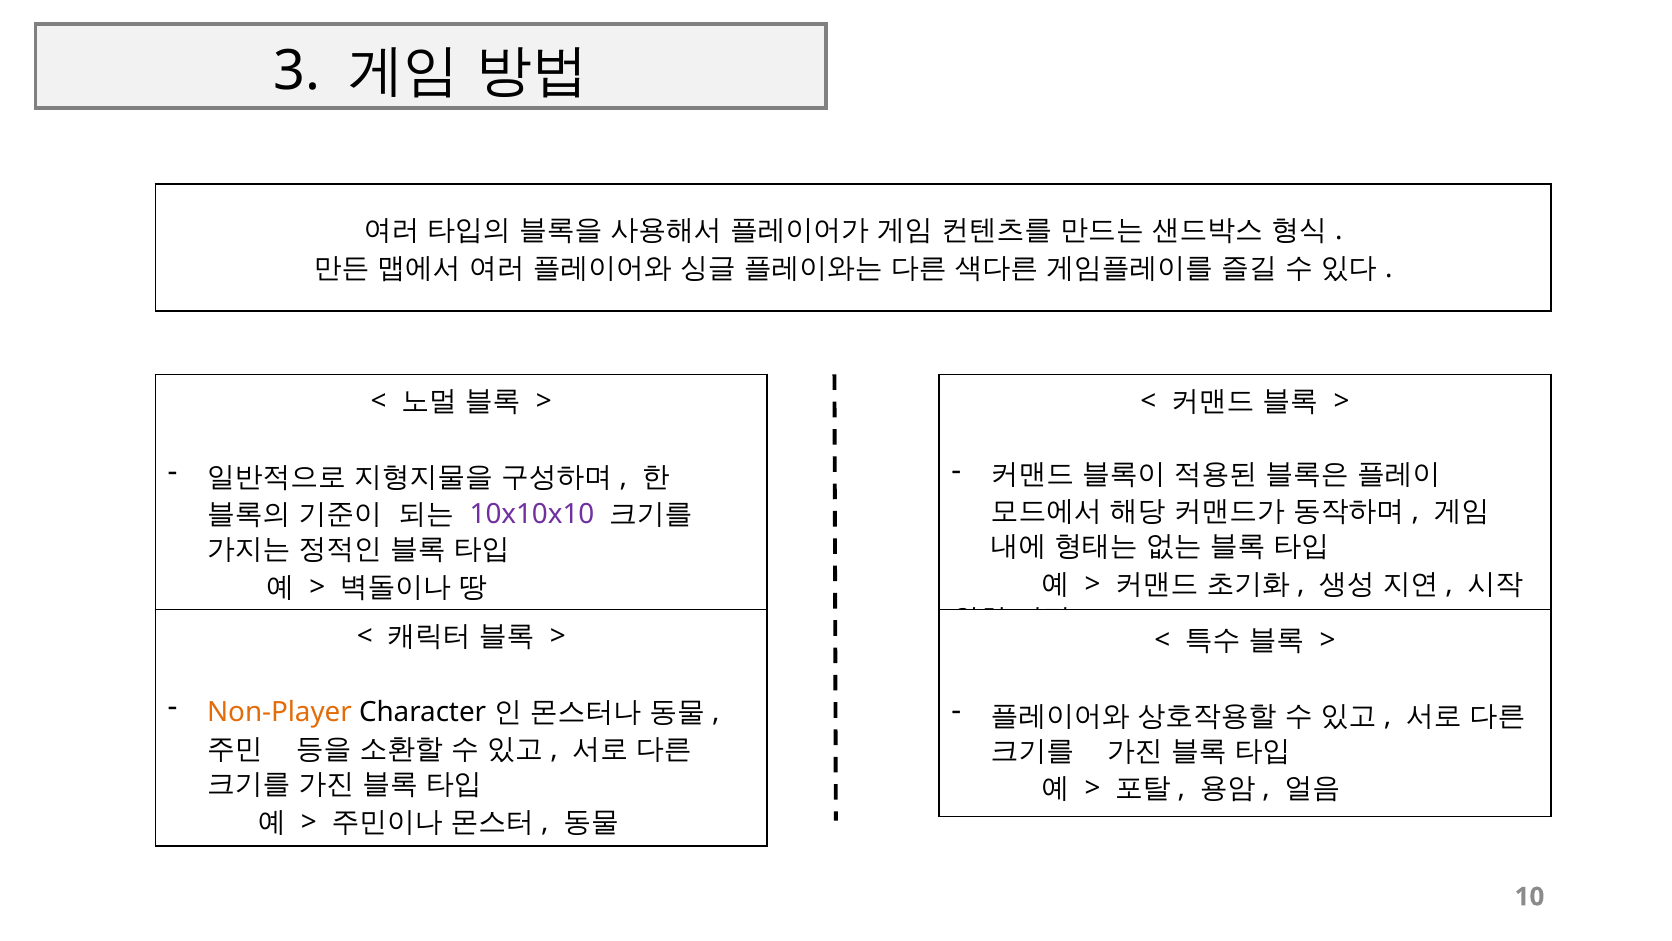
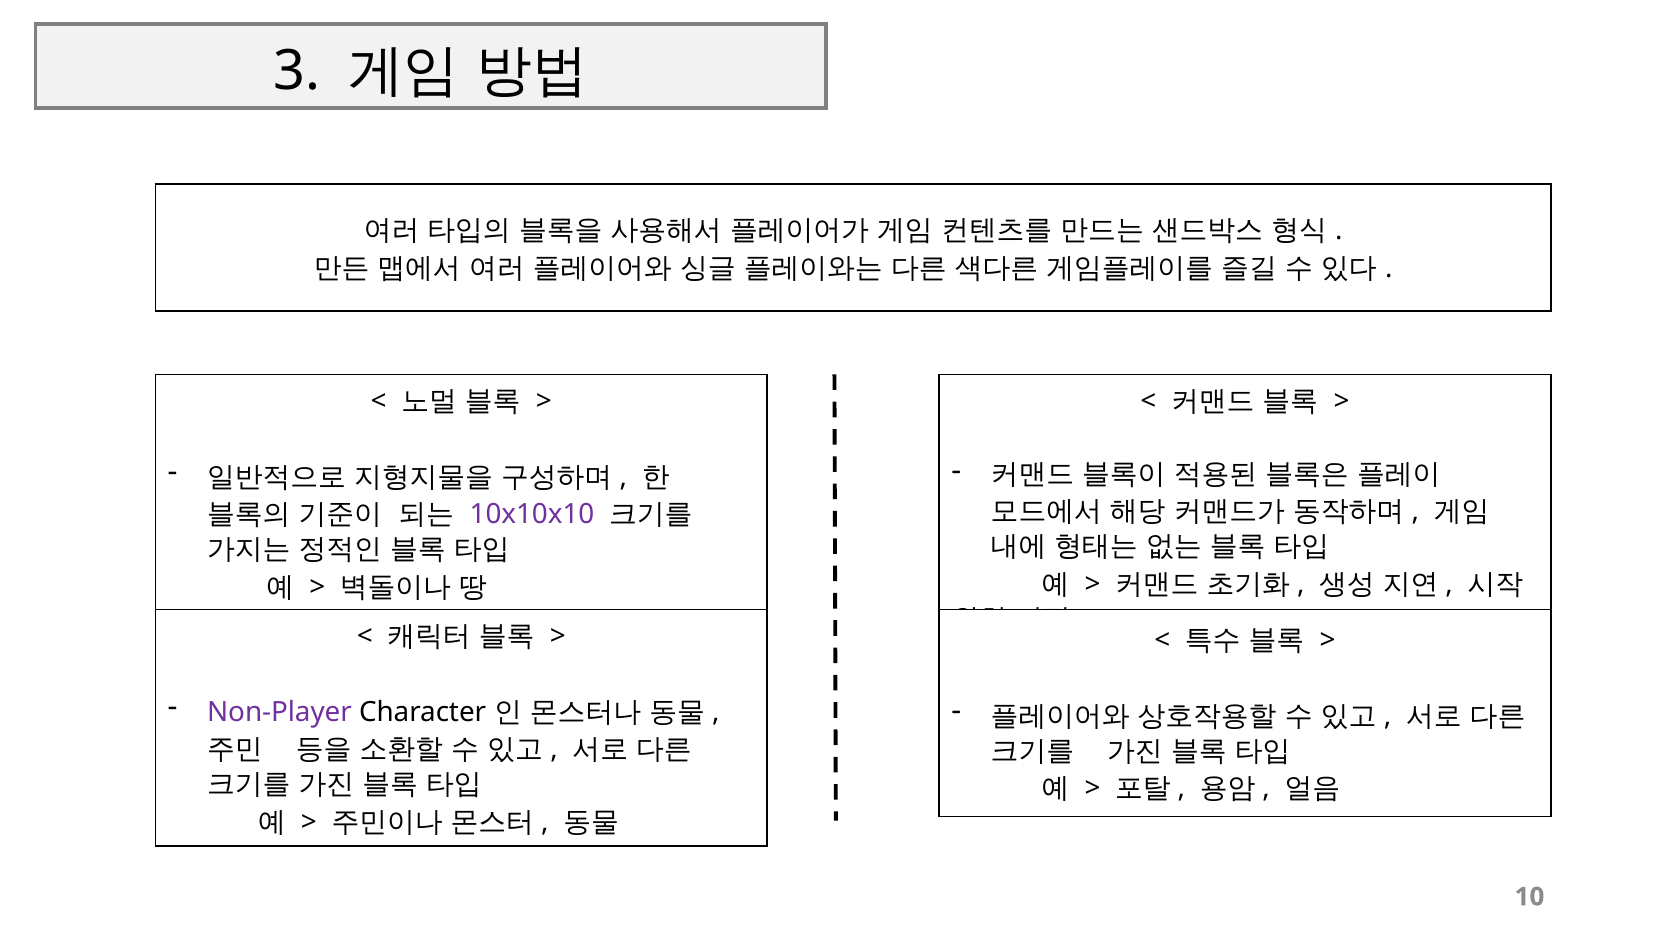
Non-Player colour: orange -> purple
